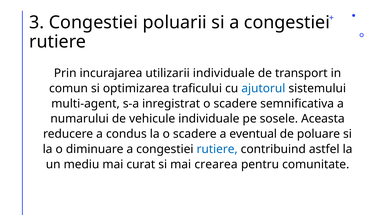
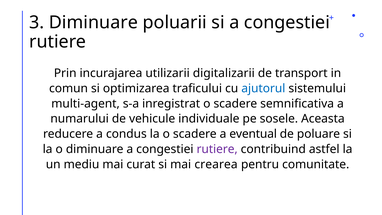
3 Congestiei: Congestiei -> Diminuare
utilizarii individuale: individuale -> digitalizarii
rutiere at (217, 149) colour: blue -> purple
